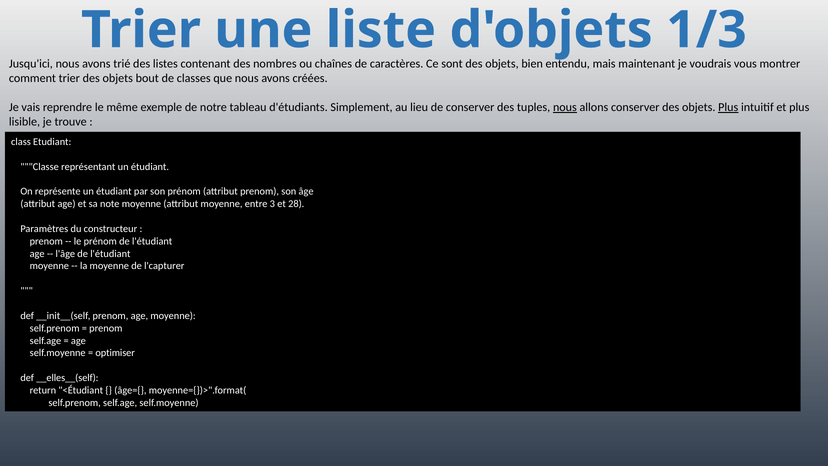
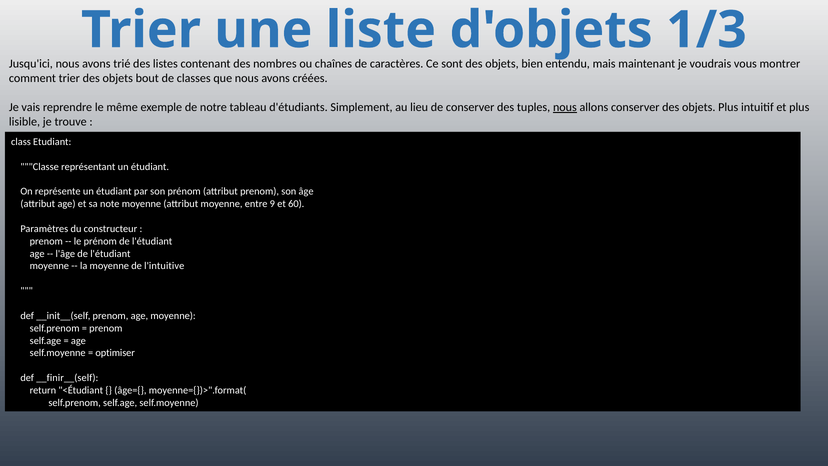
Plus at (728, 107) underline: present -> none
3: 3 -> 9
28: 28 -> 60
l'capturer: l'capturer -> l'intuitive
__elles__(self: __elles__(self -> __finir__(self
